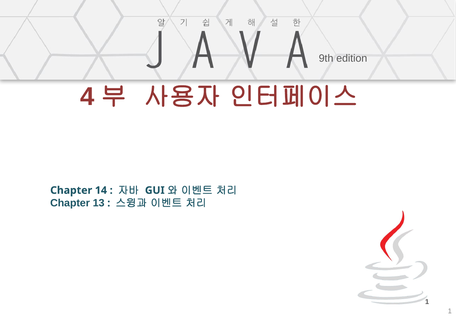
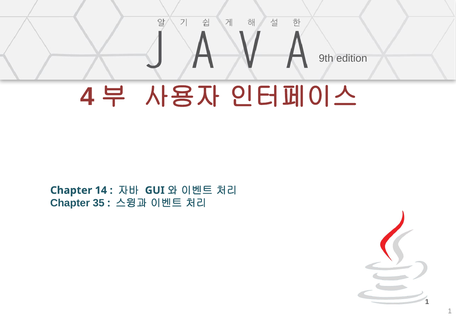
13: 13 -> 35
